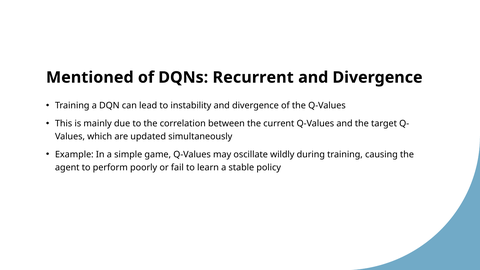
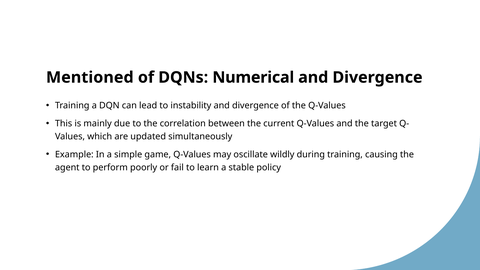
Recurrent: Recurrent -> Numerical
